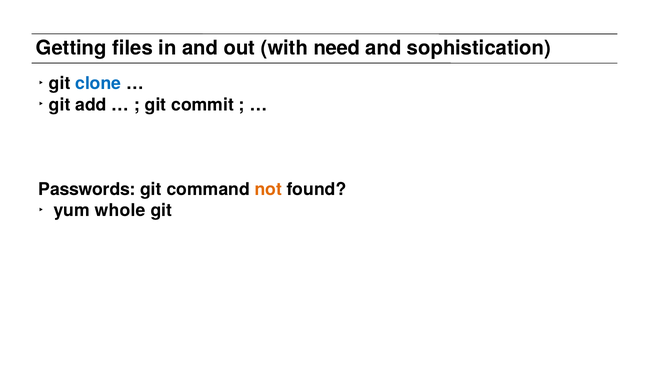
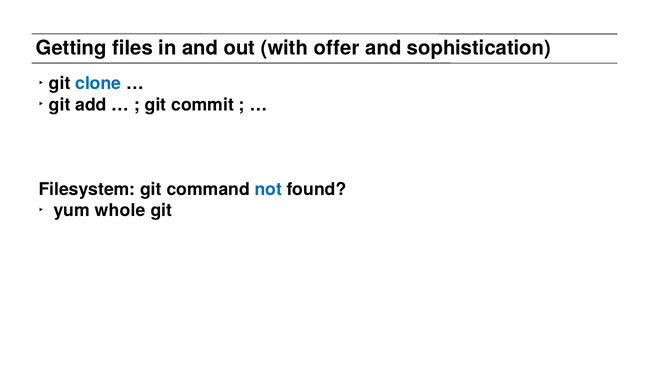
need: need -> offer
Passwords: Passwords -> Filesystem
not colour: orange -> blue
